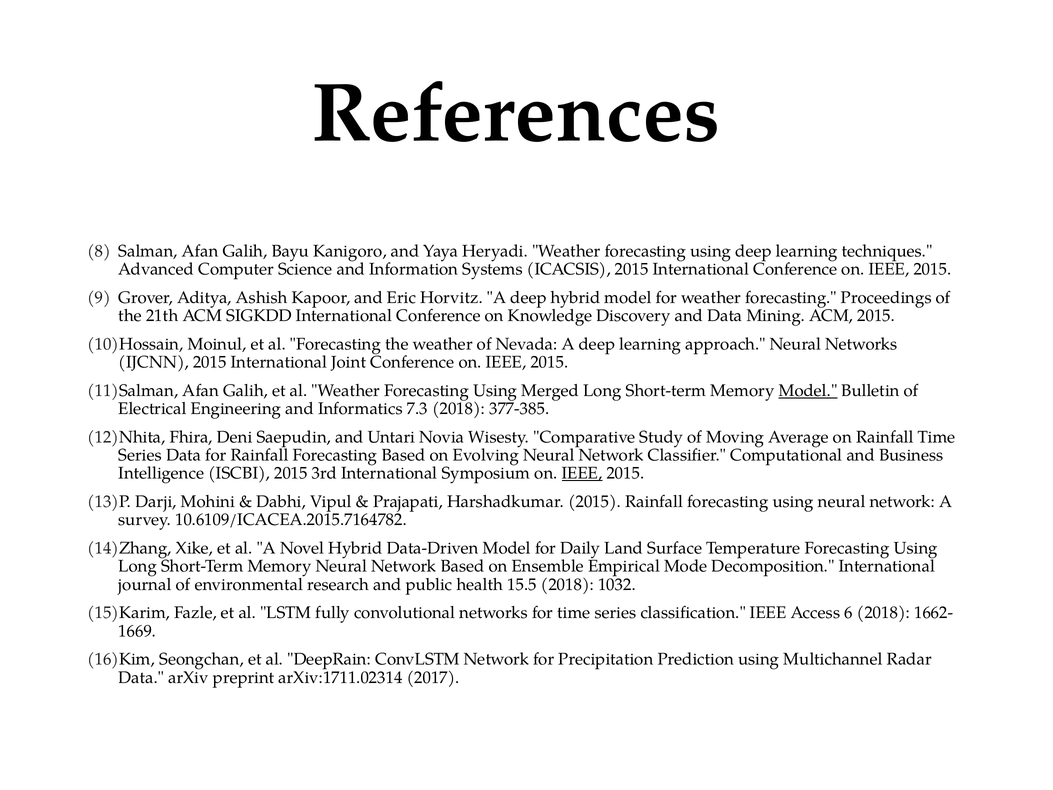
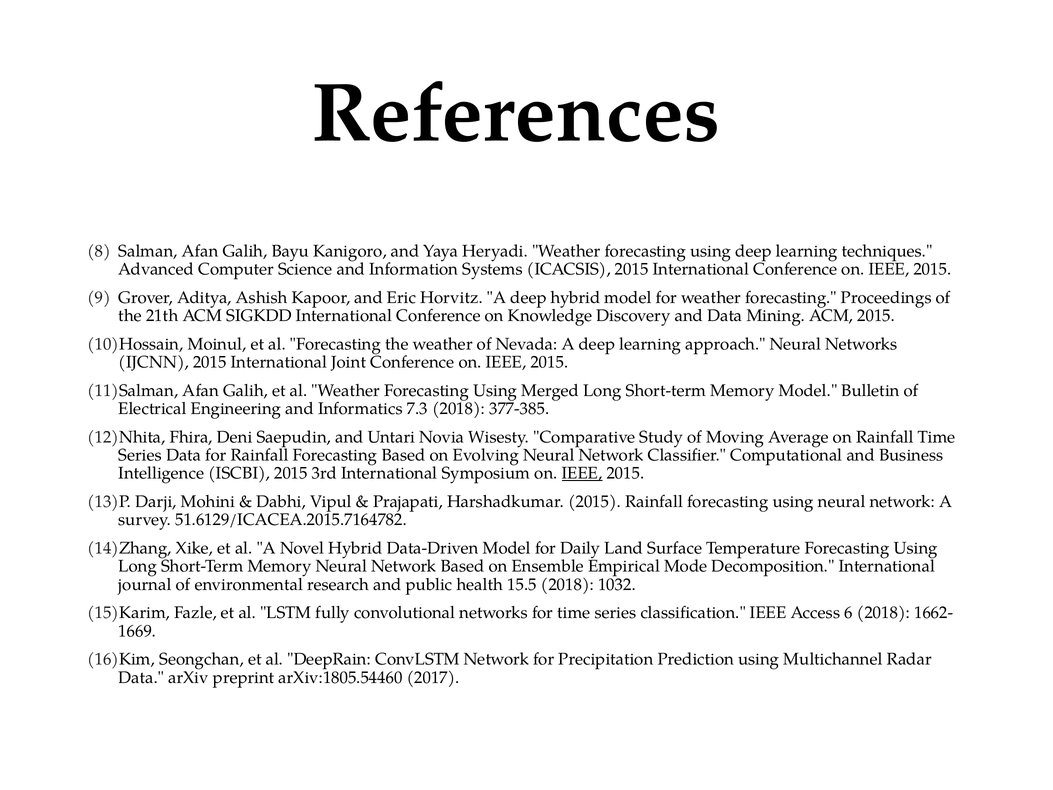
Model at (808, 391) underline: present -> none
10.6109/ICACEA.2015.7164782: 10.6109/ICACEA.2015.7164782 -> 51.6129/ICACEA.2015.7164782
arXiv:1711.02314: arXiv:1711.02314 -> arXiv:1805.54460
